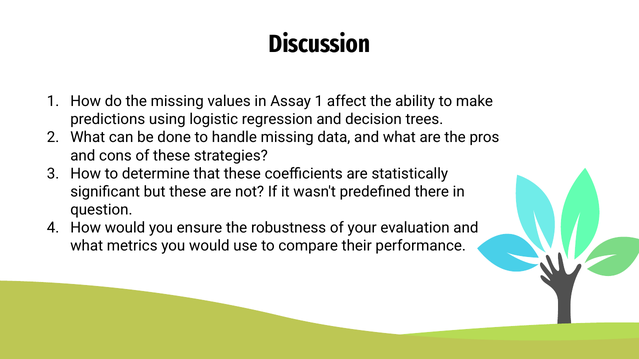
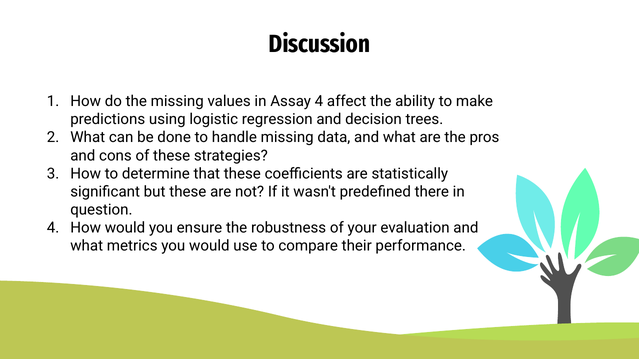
Assay 1: 1 -> 4
